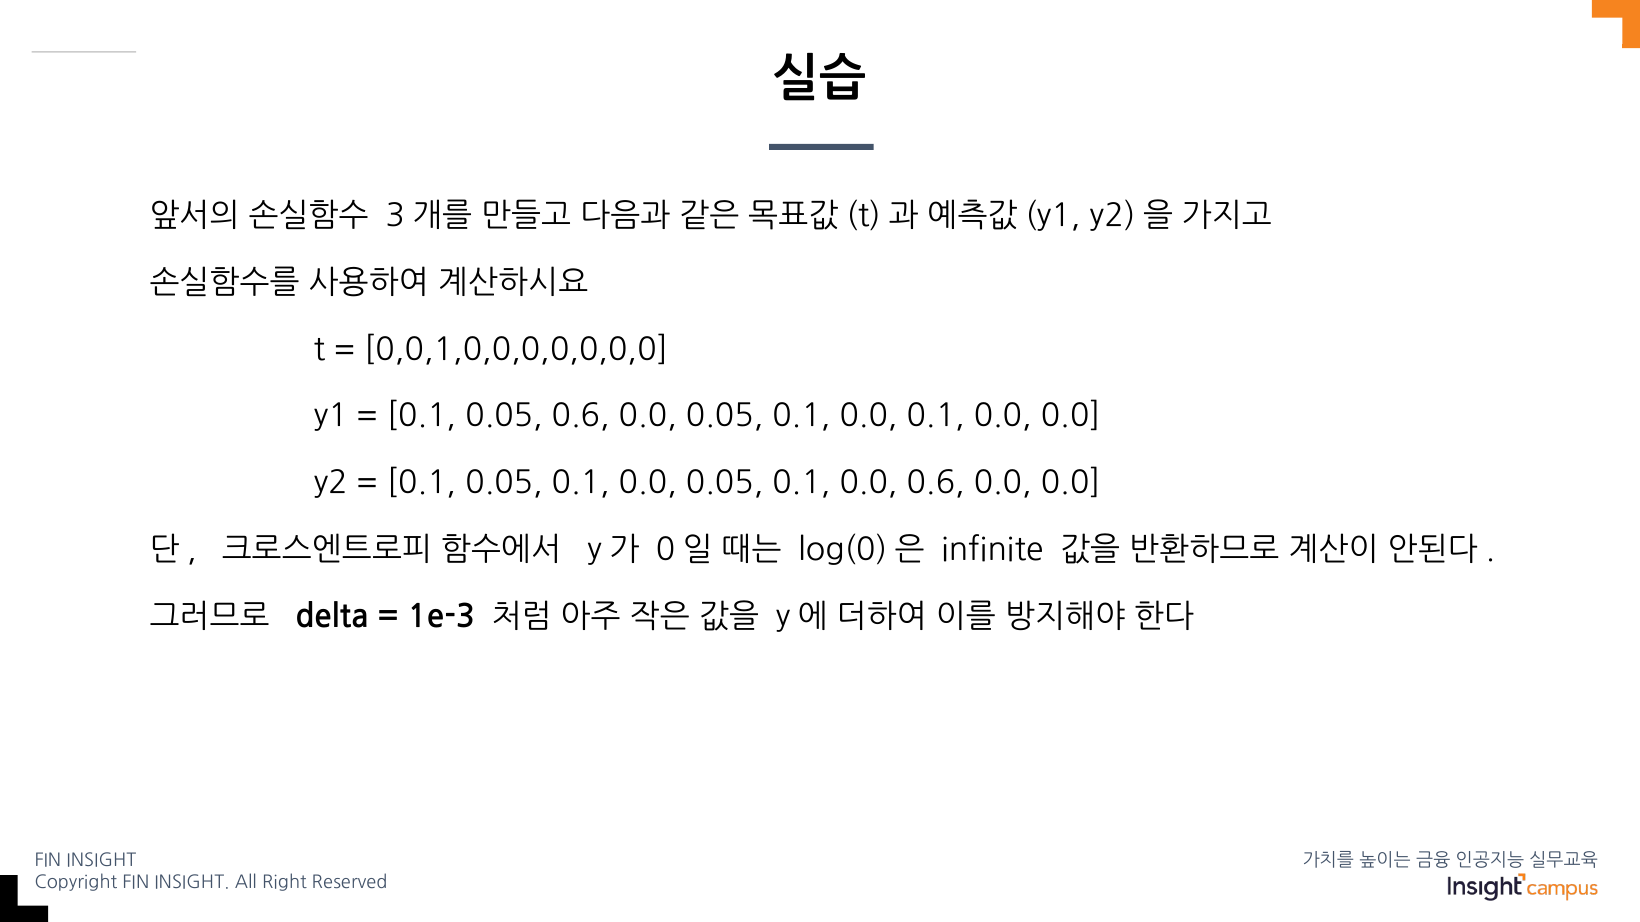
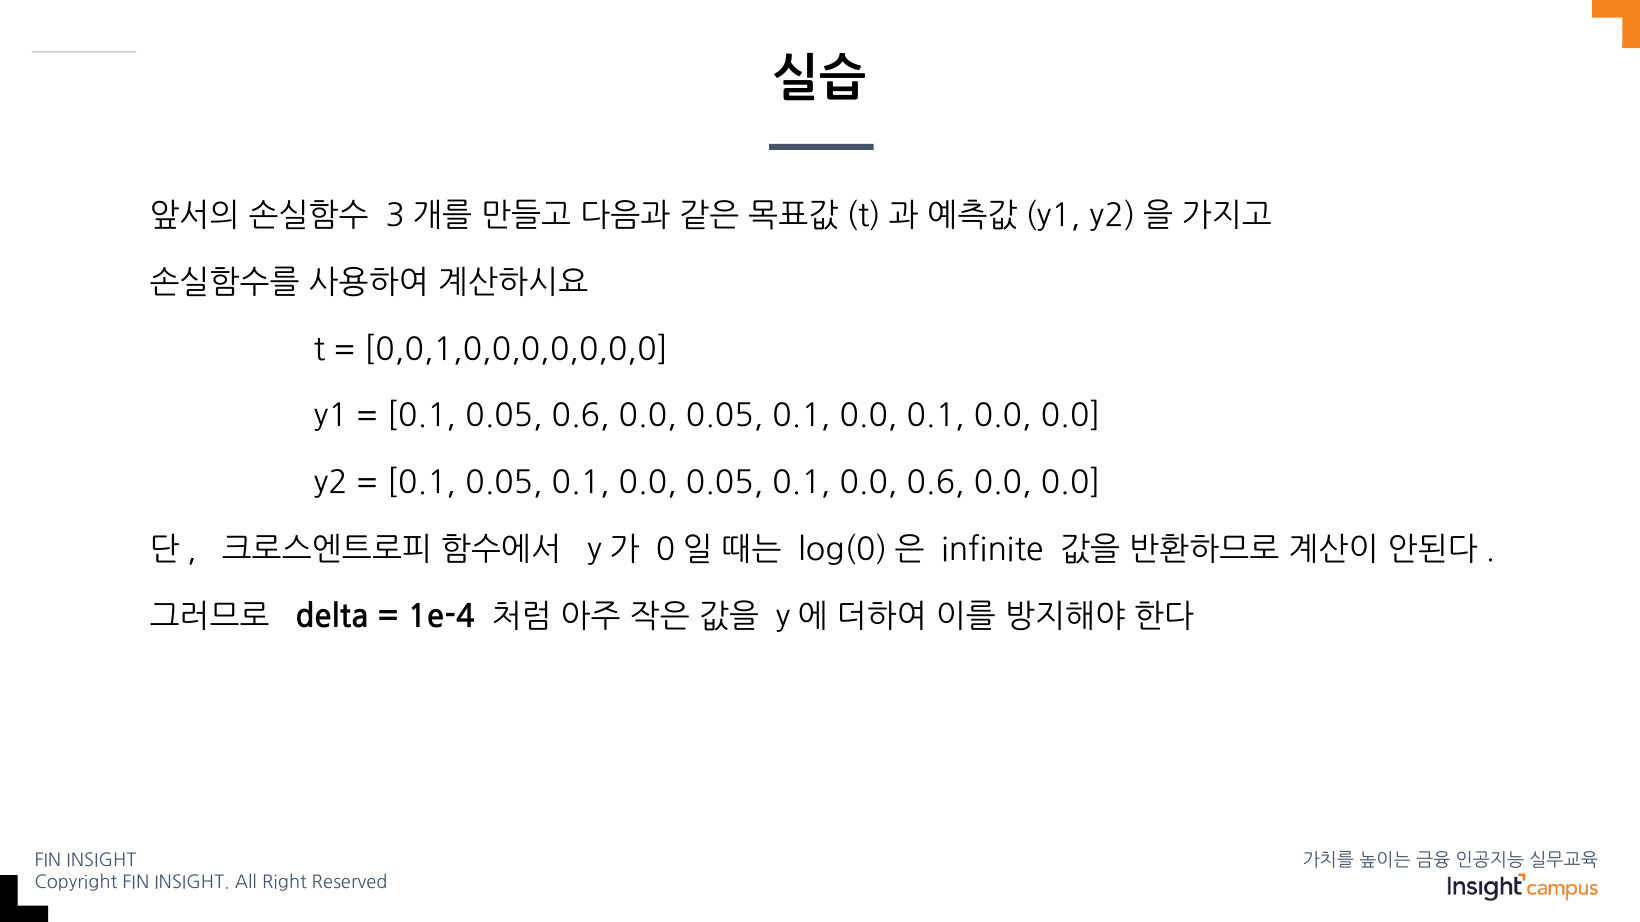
1e-3: 1e-3 -> 1e-4
